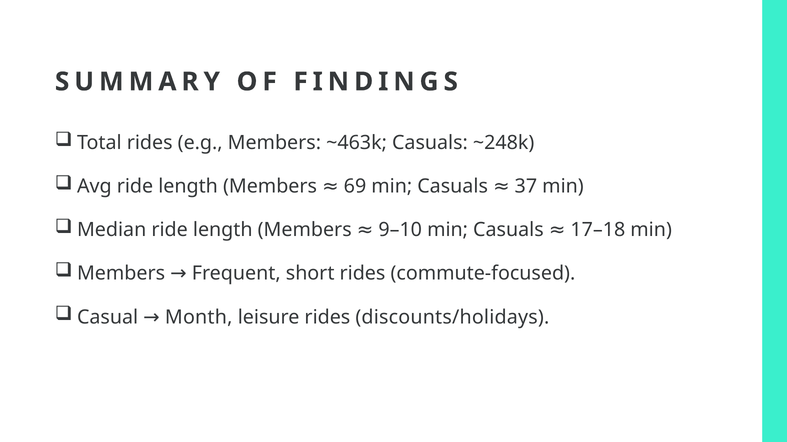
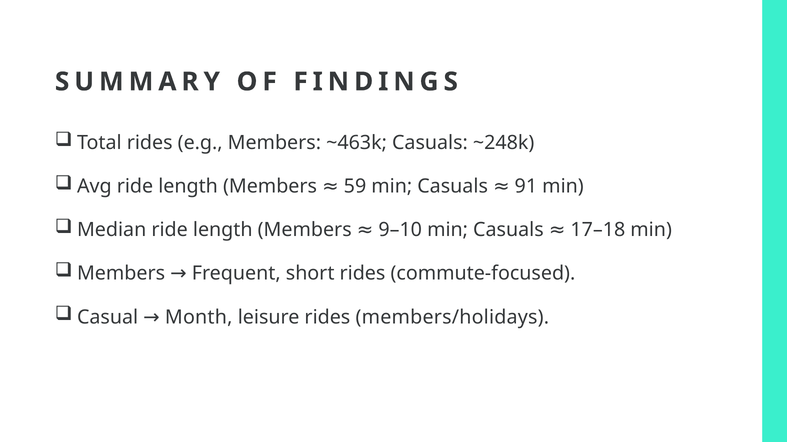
69: 69 -> 59
37: 37 -> 91
discounts/holidays: discounts/holidays -> members/holidays
